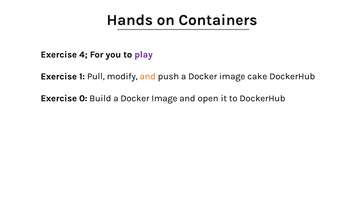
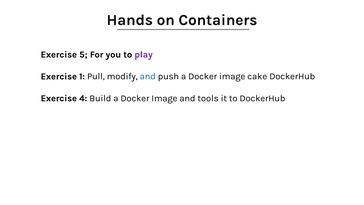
4: 4 -> 5
and at (148, 76) colour: orange -> blue
0: 0 -> 4
open: open -> tools
